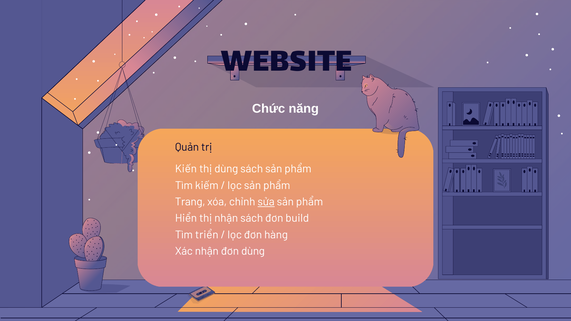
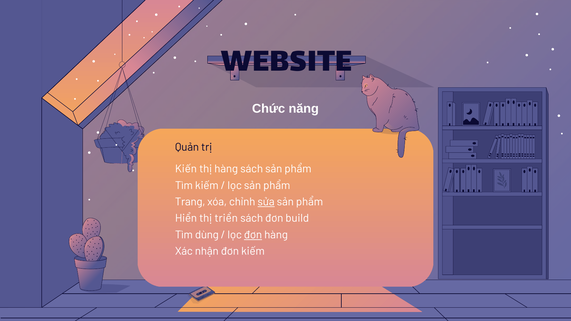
thị dùng: dùng -> hàng
thị nhận: nhận -> triển
triển: triển -> dùng
đơn at (253, 235) underline: none -> present
đơn dùng: dùng -> kiếm
